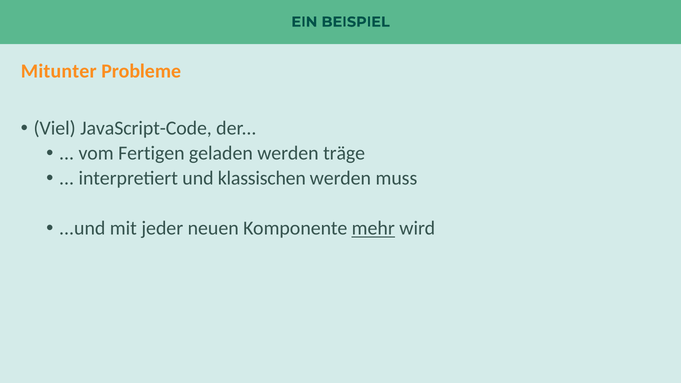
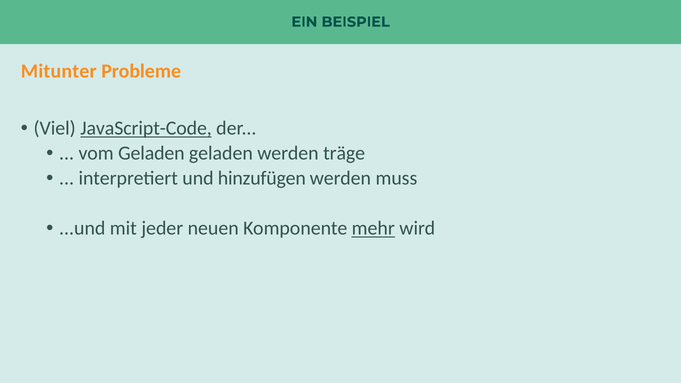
JavaScript-Code underline: none -> present
vom Fertigen: Fertigen -> Geladen
klassischen: klassischen -> hinzufügen
